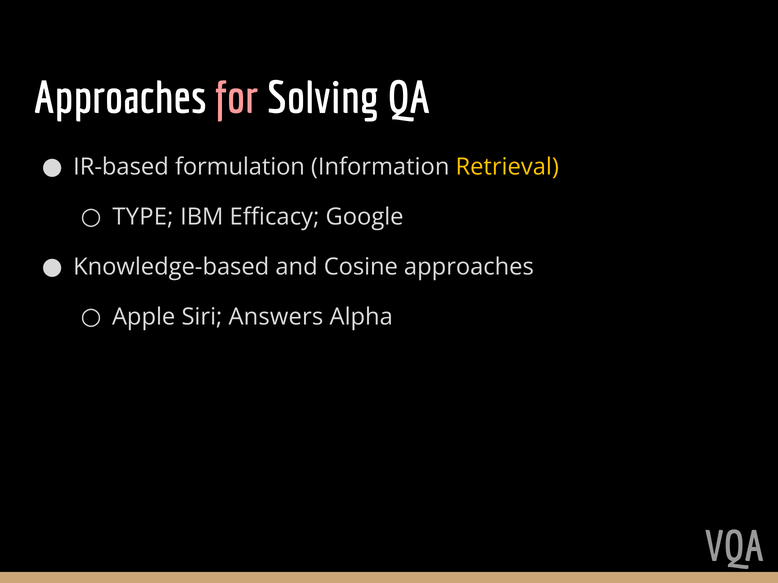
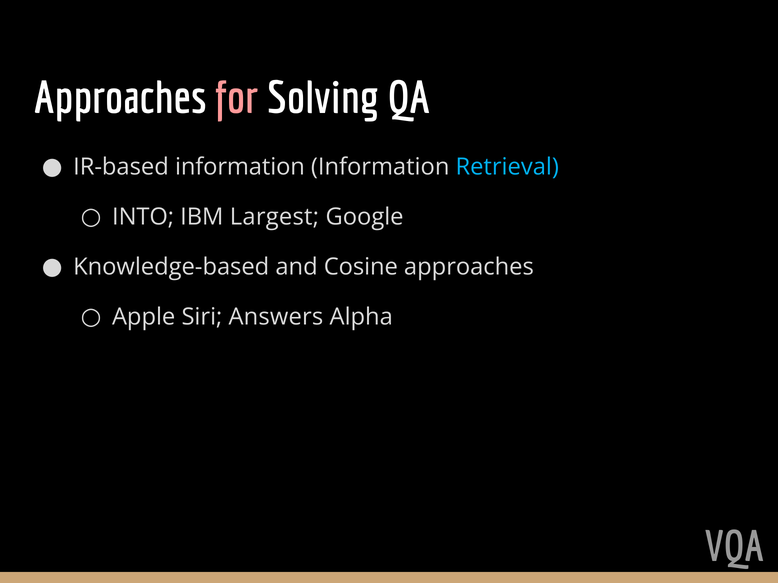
IR-based formulation: formulation -> information
Retrieval colour: yellow -> light blue
TYPE: TYPE -> INTO
Efficacy: Efficacy -> Largest
